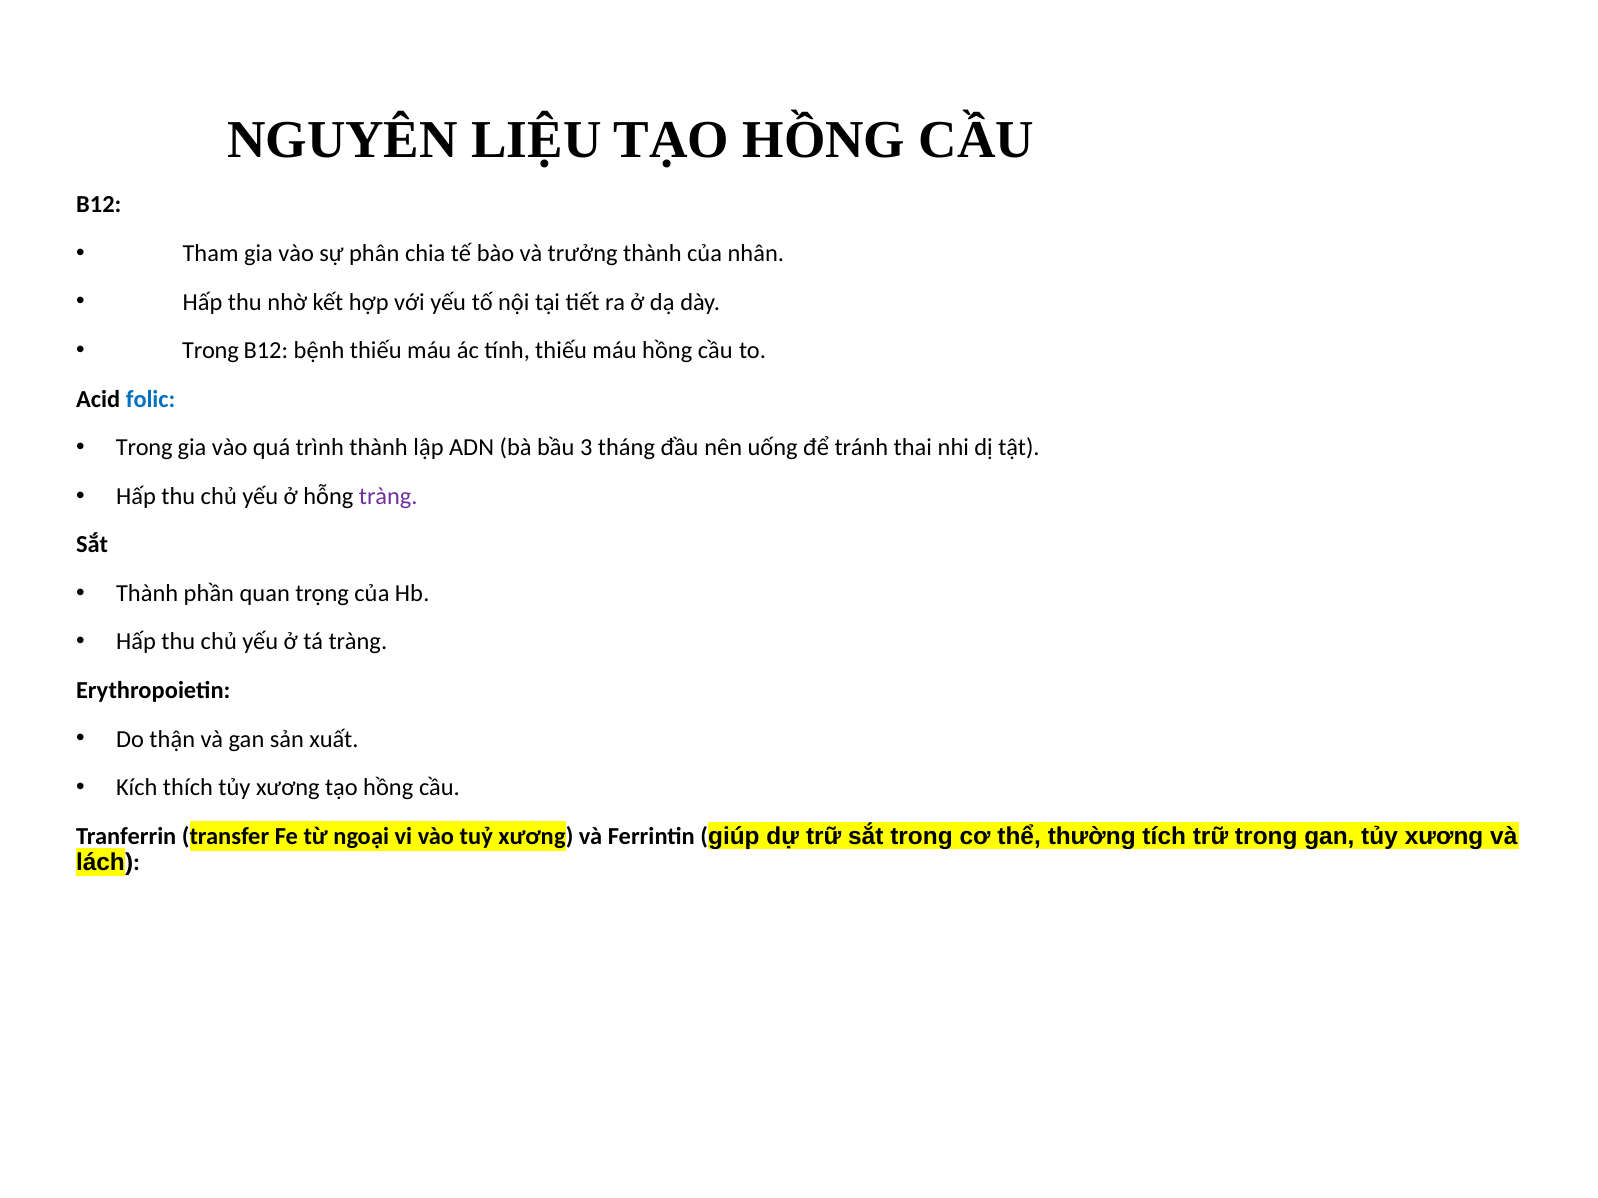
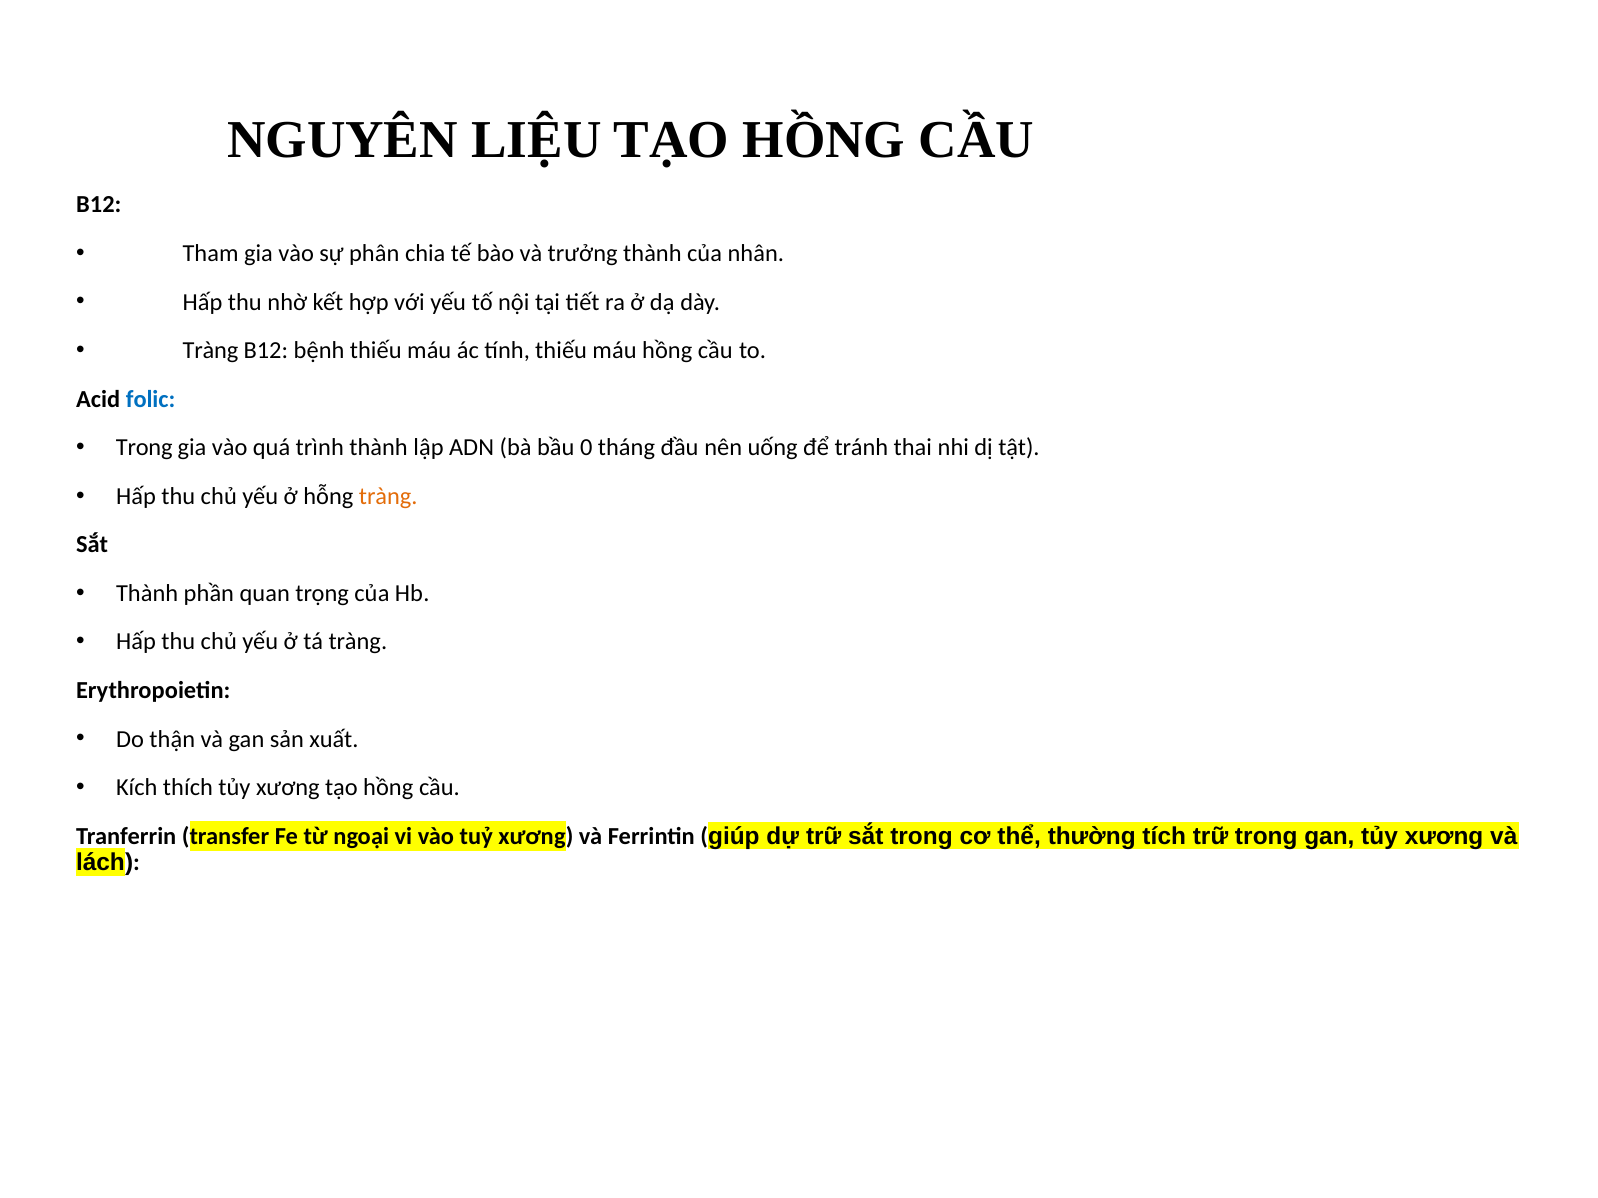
Trong at (210, 351): Trong -> Tràng
3: 3 -> 0
tràng at (388, 496) colour: purple -> orange
